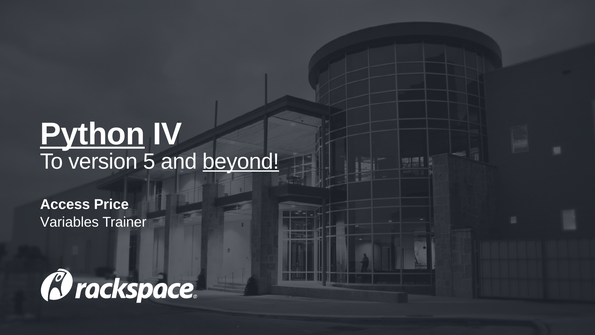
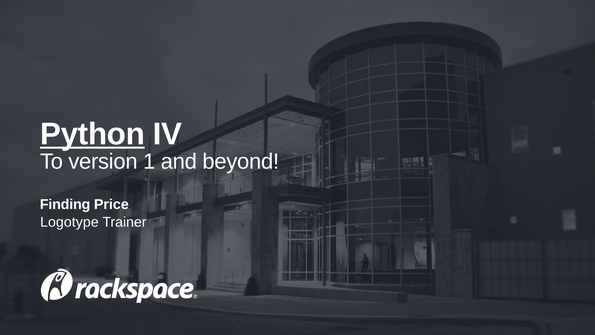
5: 5 -> 1
beyond underline: present -> none
Access: Access -> Finding
Variables: Variables -> Logotype
